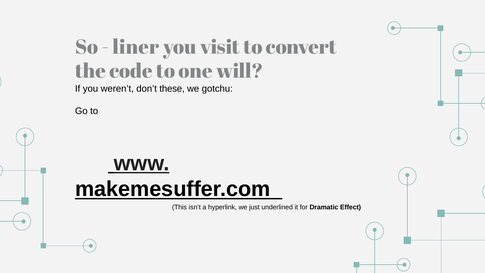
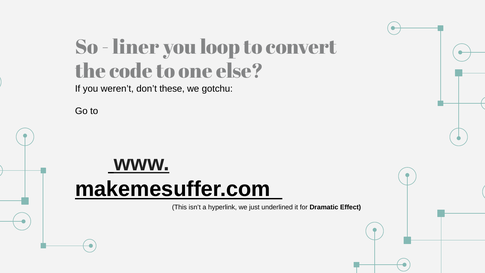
visit: visit -> loop
will: will -> else
